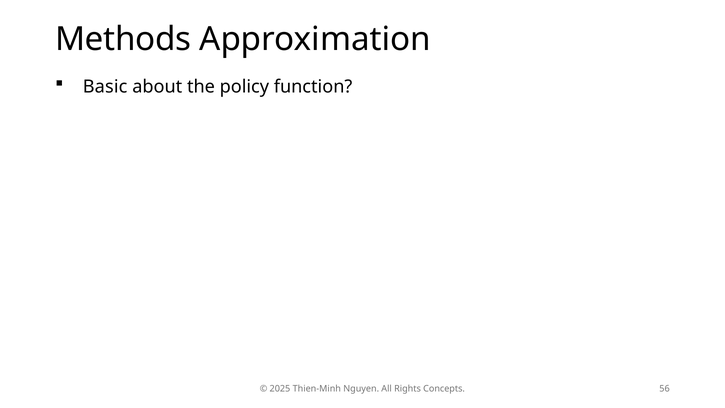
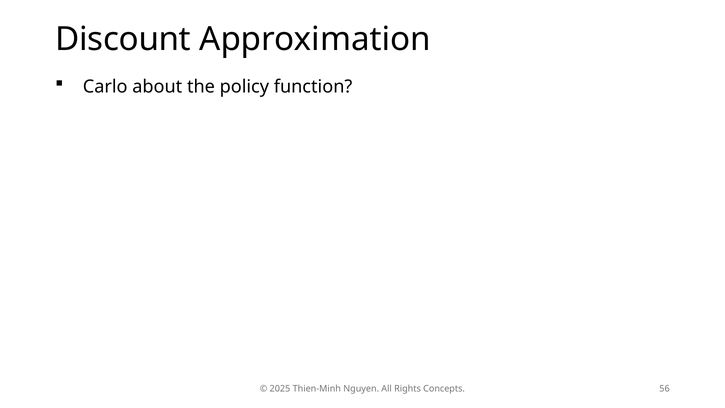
Methods: Methods -> Discount
Basic: Basic -> Carlo
